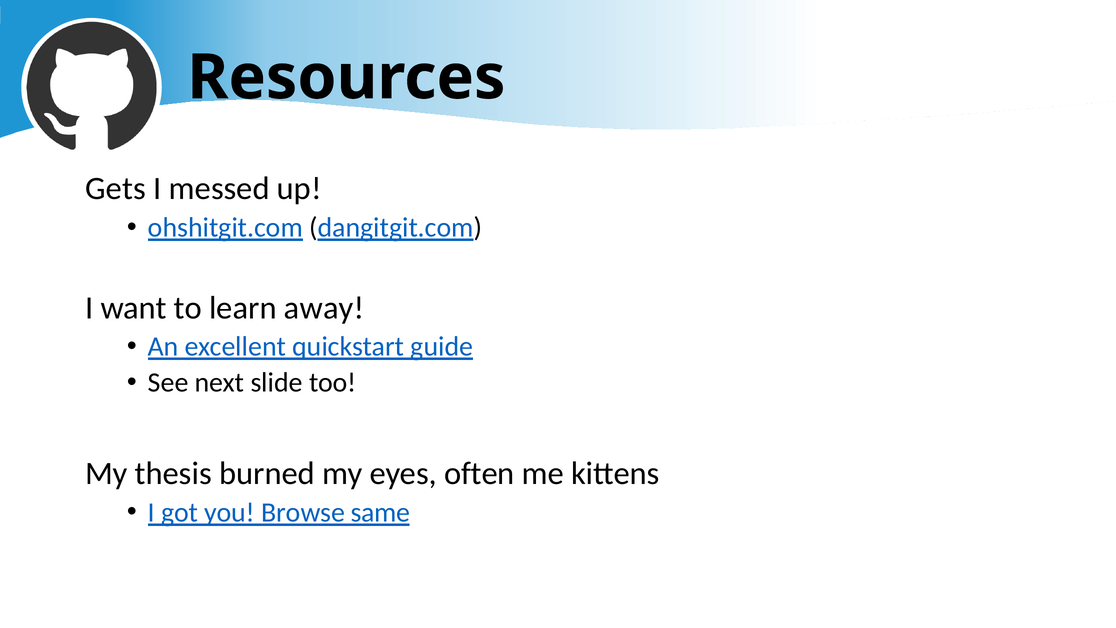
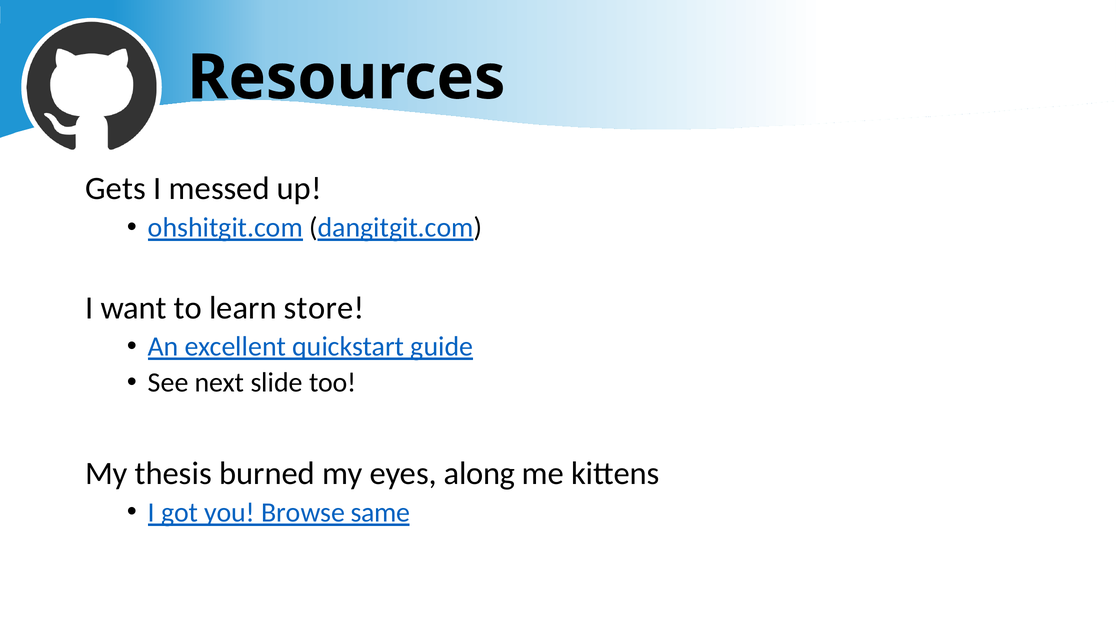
away: away -> store
often: often -> along
